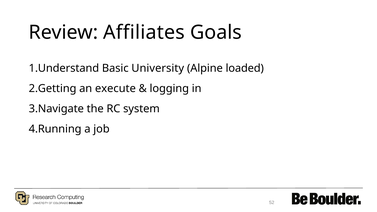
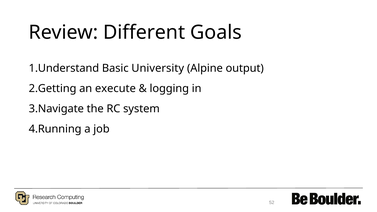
Affiliates: Affiliates -> Different
loaded: loaded -> output
